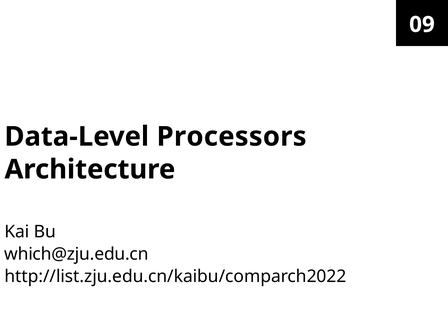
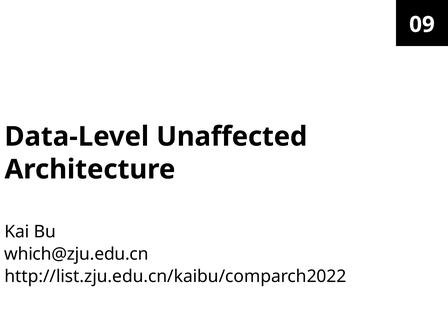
Processors: Processors -> Unaffected
